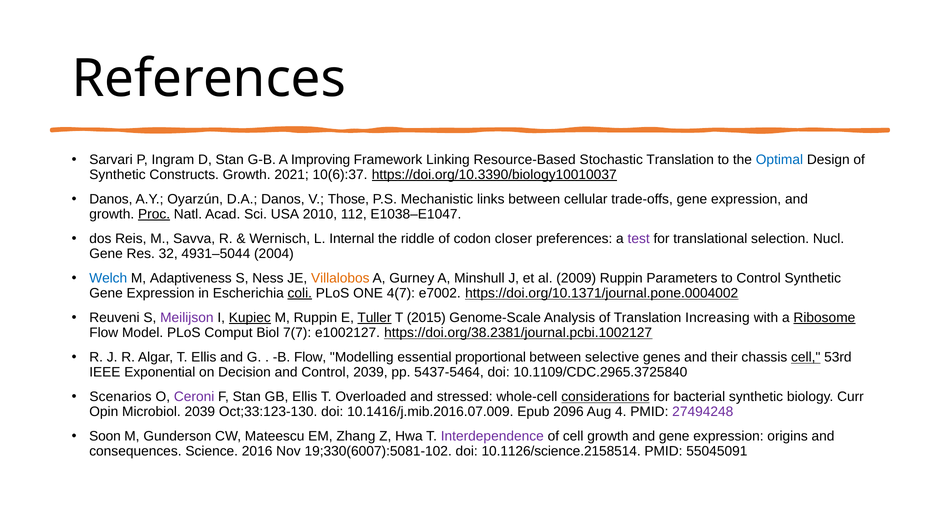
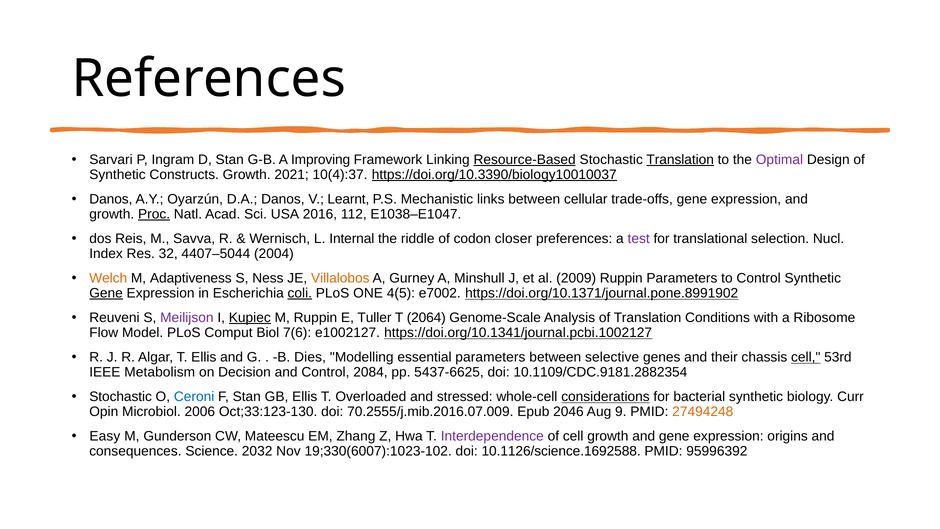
Resource-Based underline: none -> present
Translation at (680, 160) underline: none -> present
Optimal colour: blue -> purple
10(6):37: 10(6):37 -> 10(4):37
Those: Those -> Learnt
2010: 2010 -> 2016
Gene at (106, 253): Gene -> Index
4931–5044: 4931–5044 -> 4407–5044
Welch colour: blue -> orange
Gene at (106, 293) underline: none -> present
4(7: 4(7 -> 4(5
https://doi.org/10.1371/journal.pone.0004002: https://doi.org/10.1371/journal.pone.0004002 -> https://doi.org/10.1371/journal.pone.8991902
Tuller underline: present -> none
2015: 2015 -> 2064
Increasing: Increasing -> Conditions
Ribosome underline: present -> none
7(7: 7(7 -> 7(6
https://doi.org/38.2381/journal.pcbi.1002127: https://doi.org/38.2381/journal.pcbi.1002127 -> https://doi.org/10.1341/journal.pcbi.1002127
B Flow: Flow -> Dies
essential proportional: proportional -> parameters
Exponential: Exponential -> Metabolism
Control 2039: 2039 -> 2084
5437-5464: 5437-5464 -> 5437-6625
10.1109/CDC.2965.3725840: 10.1109/CDC.2965.3725840 -> 10.1109/CDC.9181.2882354
Scenarios at (120, 397): Scenarios -> Stochastic
Ceroni colour: purple -> blue
Microbiol 2039: 2039 -> 2006
10.1416/j.mib.2016.07.009: 10.1416/j.mib.2016.07.009 -> 70.2555/j.mib.2016.07.009
2096: 2096 -> 2046
4: 4 -> 9
27494248 colour: purple -> orange
Soon: Soon -> Easy
2016: 2016 -> 2032
19;330(6007):5081-102: 19;330(6007):5081-102 -> 19;330(6007):1023-102
10.1126/science.2158514: 10.1126/science.2158514 -> 10.1126/science.1692588
55045091: 55045091 -> 95996392
